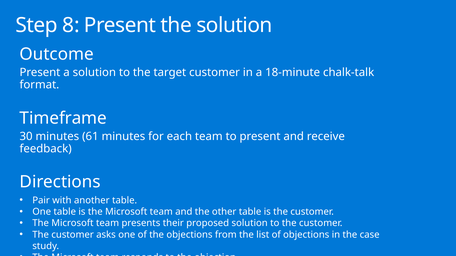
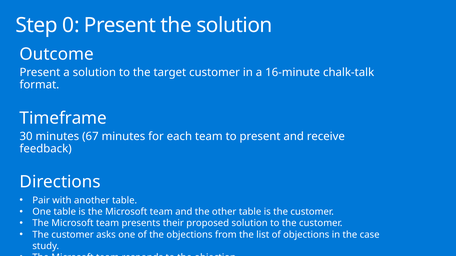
8: 8 -> 0
18-minute: 18-minute -> 16-minute
61: 61 -> 67
